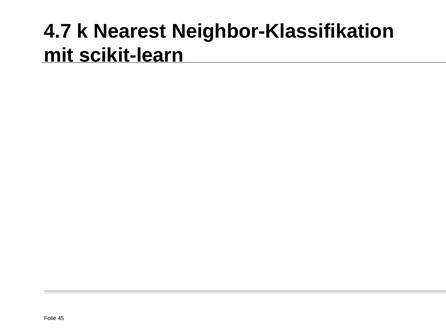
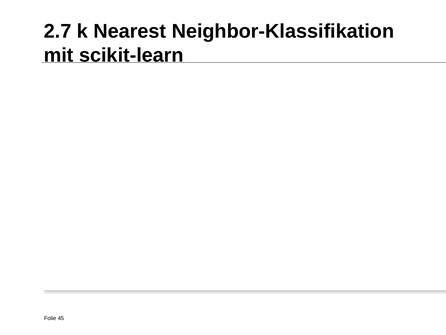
4.7: 4.7 -> 2.7
